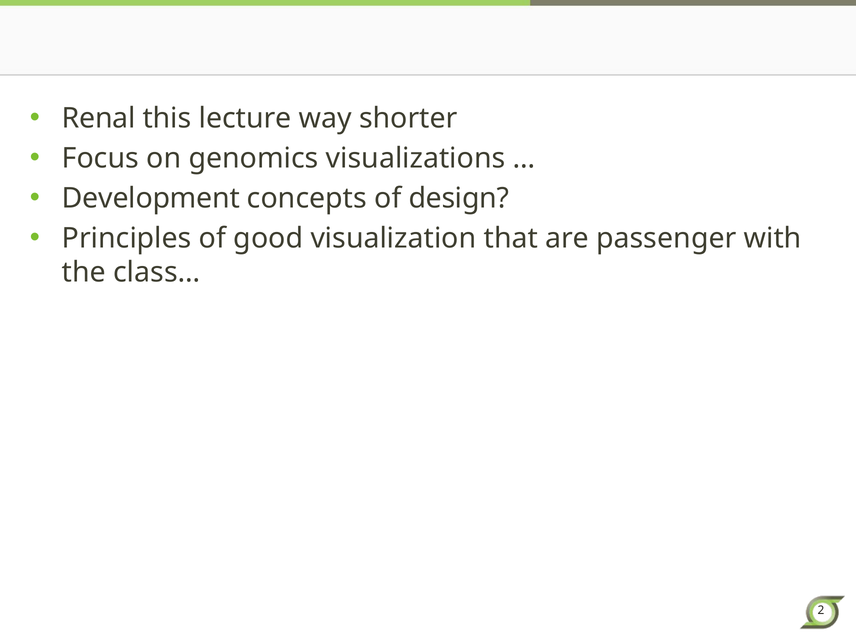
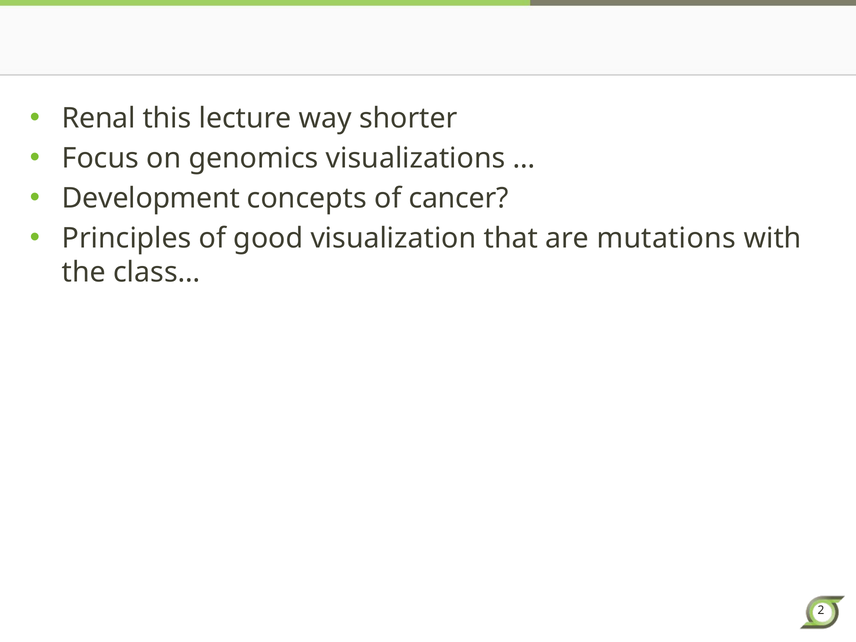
design: design -> cancer
passenger: passenger -> mutations
